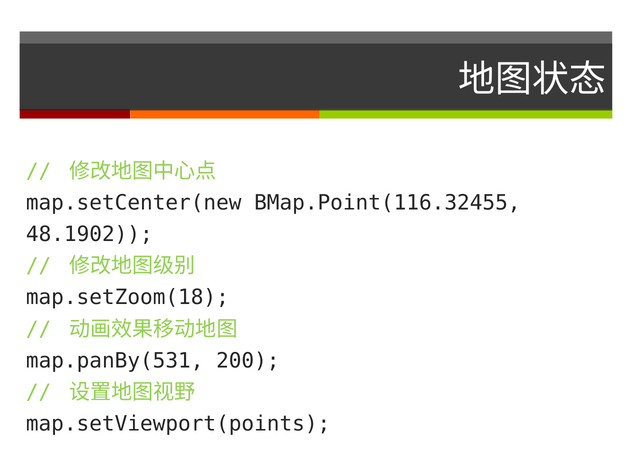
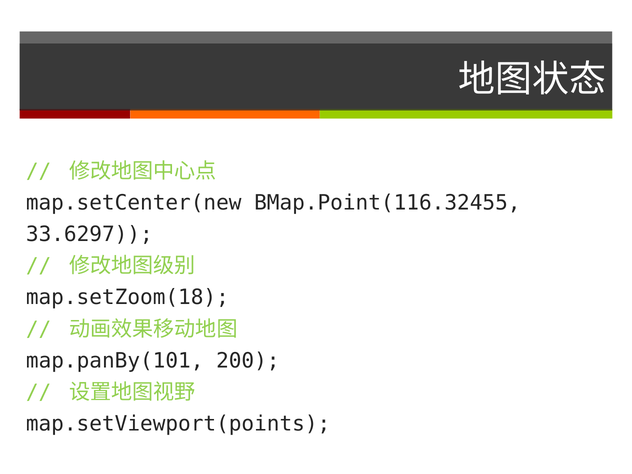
48.1902: 48.1902 -> 33.6297
map.panBy(531: map.panBy(531 -> map.panBy(101
